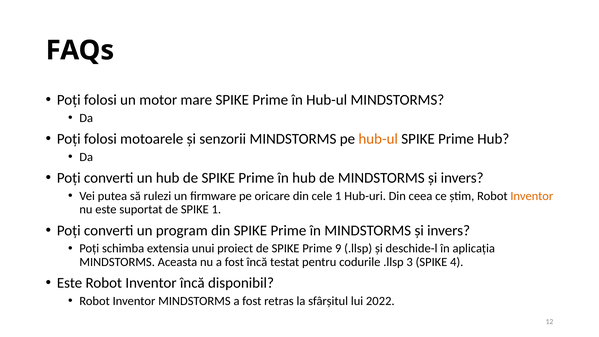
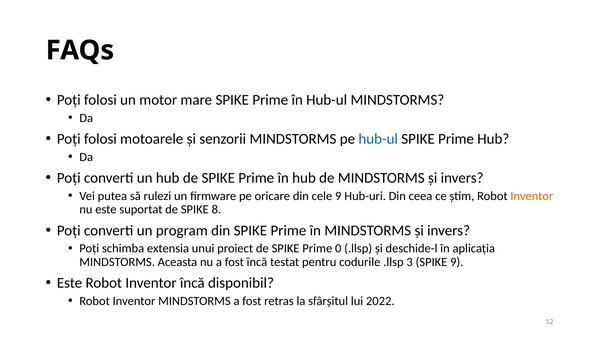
hub-ul at (378, 139) colour: orange -> blue
cele 1: 1 -> 9
SPIKE 1: 1 -> 8
9: 9 -> 0
SPIKE 4: 4 -> 9
